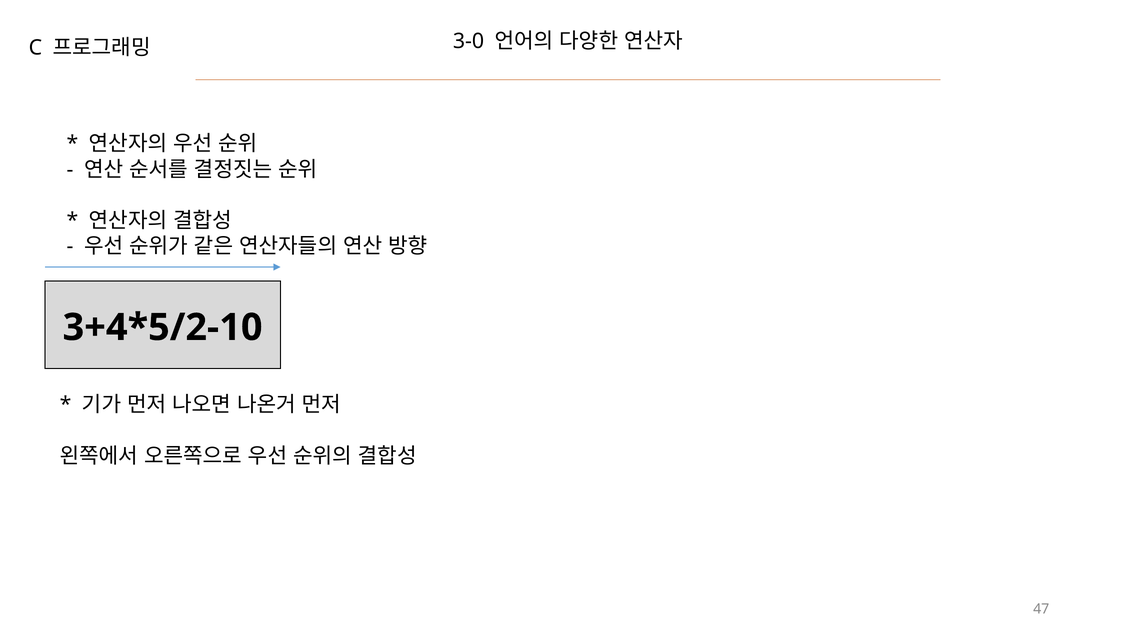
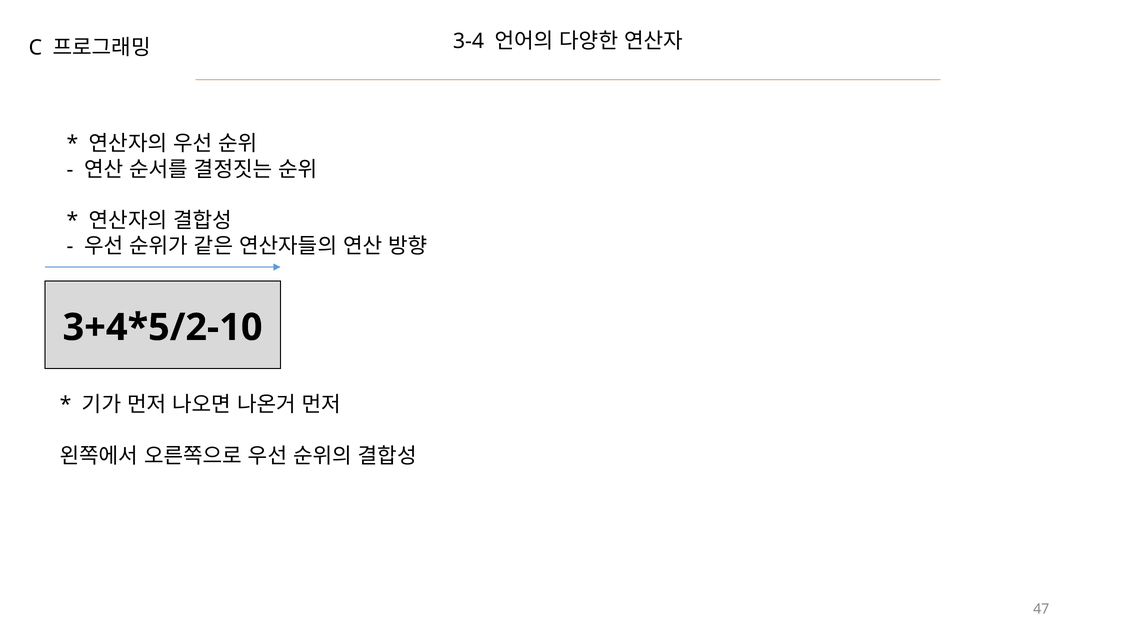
3-0: 3-0 -> 3-4
